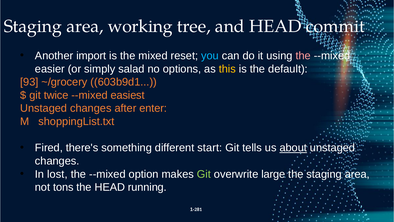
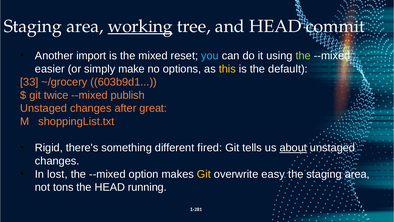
working underline: none -> present
the at (303, 56) colour: pink -> light green
salad: salad -> make
93: 93 -> 33
easiest: easiest -> publish
enter: enter -> great
Fired: Fired -> Rigid
start: start -> fired
Git at (204, 174) colour: light green -> yellow
large: large -> easy
